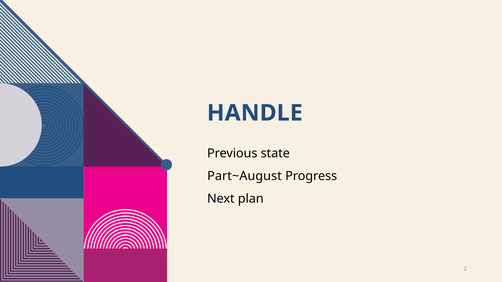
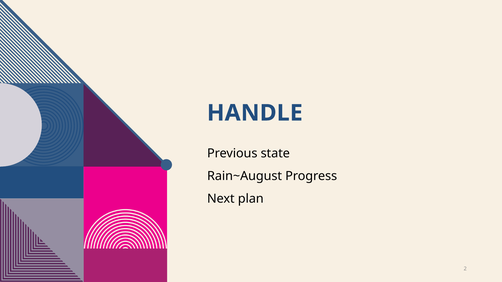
Part~August: Part~August -> Rain~August
